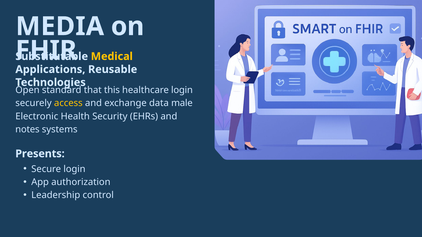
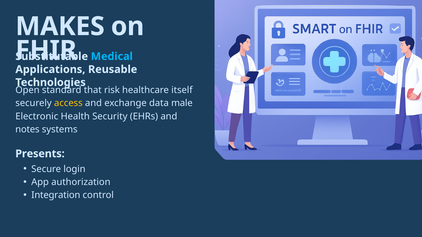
MEDIA: MEDIA -> MAKES
Medical colour: yellow -> light blue
this: this -> risk
healthcare login: login -> itself
Leadership: Leadership -> Integration
